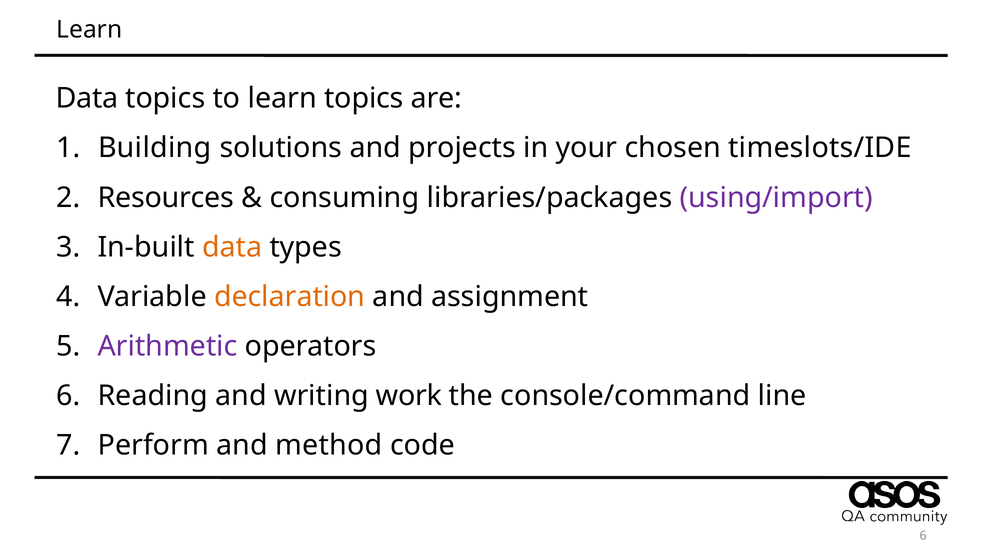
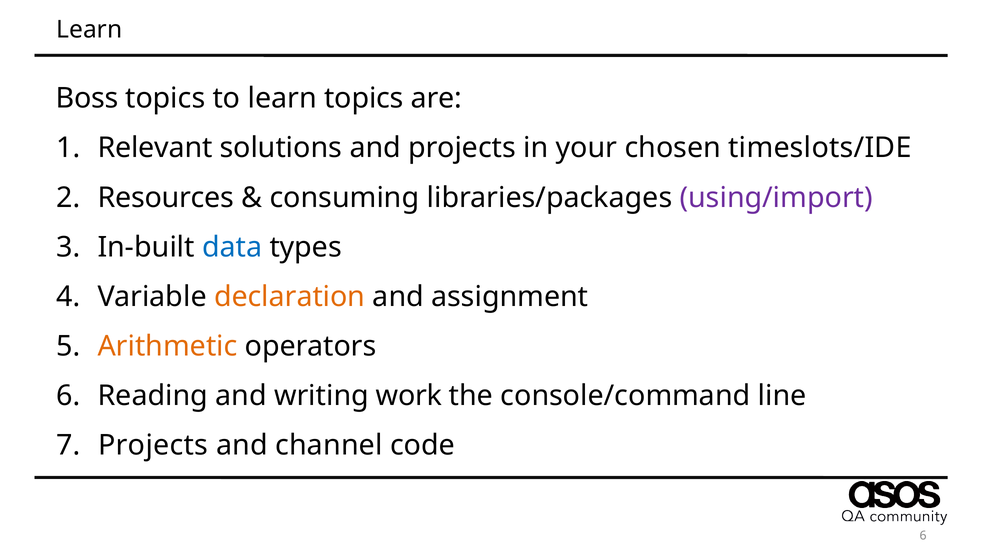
Data at (87, 98): Data -> Boss
Building: Building -> Relevant
data at (232, 247) colour: orange -> blue
Arithmetic colour: purple -> orange
Perform at (153, 445): Perform -> Projects
method: method -> channel
